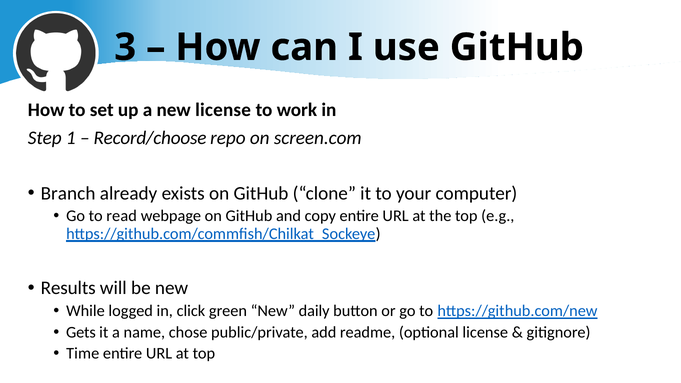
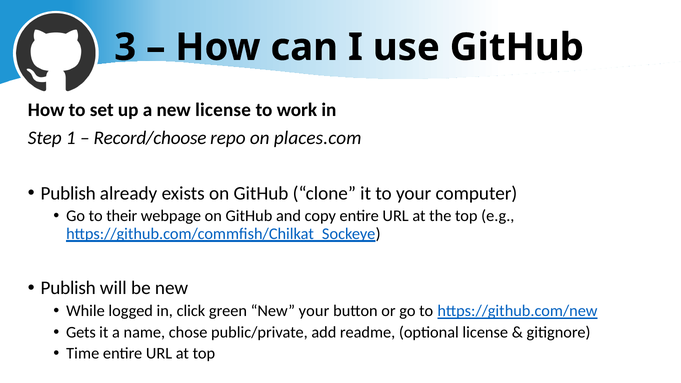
screen.com: screen.com -> places.com
Branch at (68, 193): Branch -> Publish
read: read -> their
Results at (68, 288): Results -> Publish
New daily: daily -> your
